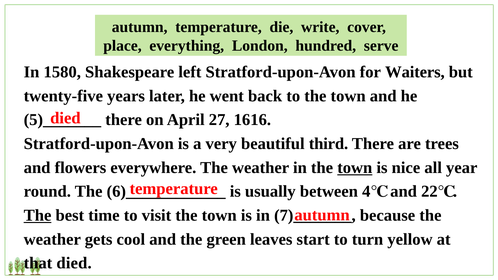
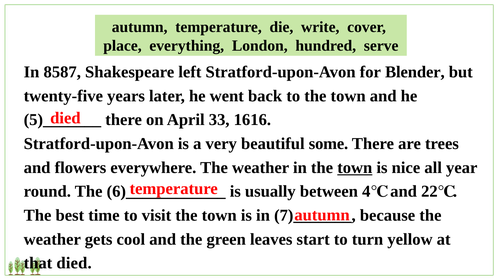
1580: 1580 -> 8587
Waiters: Waiters -> Blender
27: 27 -> 33
third: third -> some
The at (38, 215) underline: present -> none
